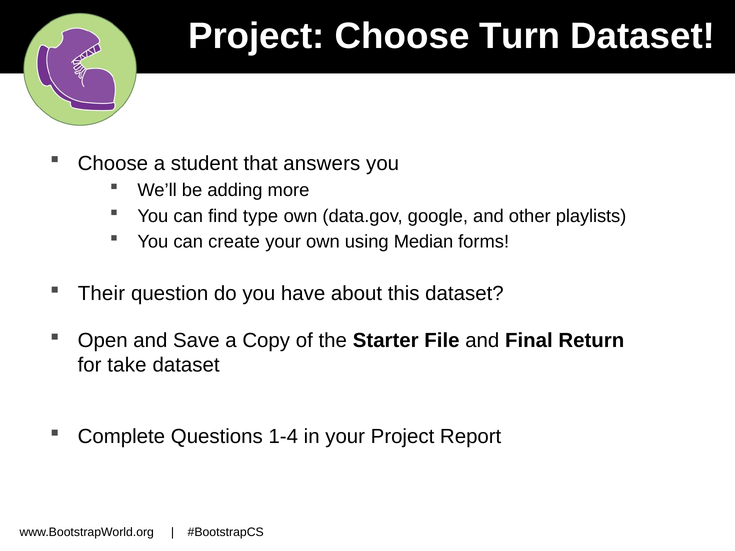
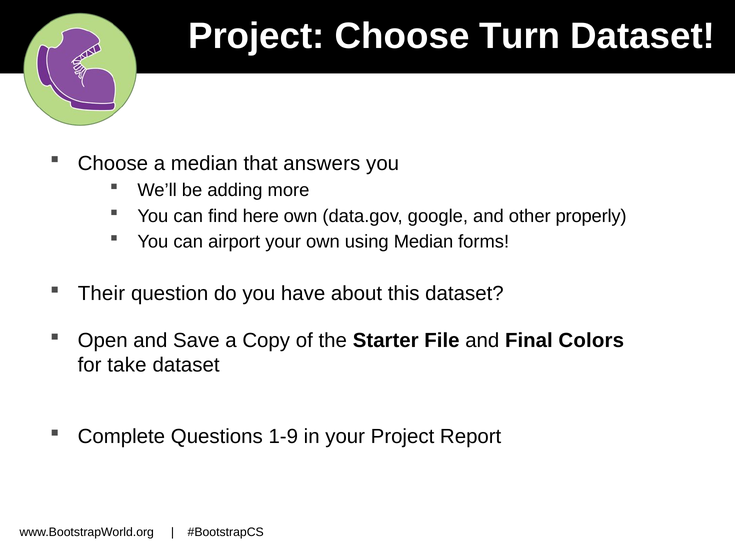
a student: student -> median
type: type -> here
playlists: playlists -> properly
create: create -> airport
Return: Return -> Colors
1-4: 1-4 -> 1-9
